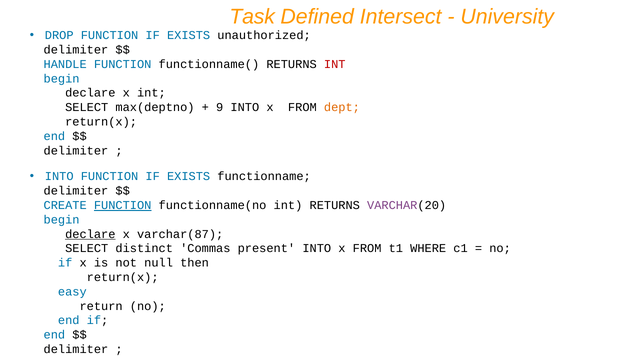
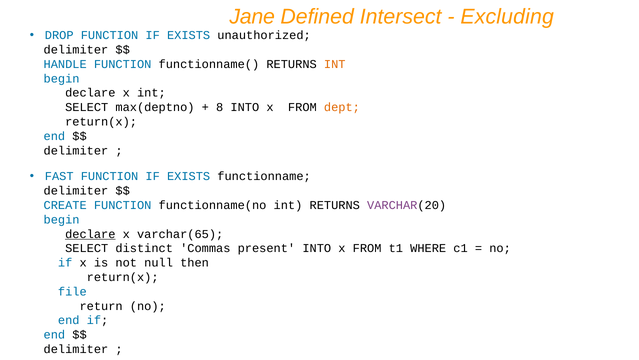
Task: Task -> Jane
University: University -> Excluding
INT at (335, 64) colour: red -> orange
9: 9 -> 8
INTO at (59, 176): INTO -> FAST
FUNCTION at (123, 205) underline: present -> none
varchar(87: varchar(87 -> varchar(65
easy: easy -> file
